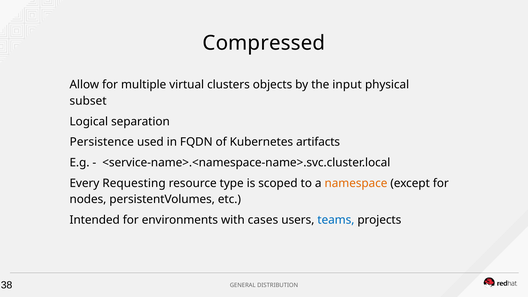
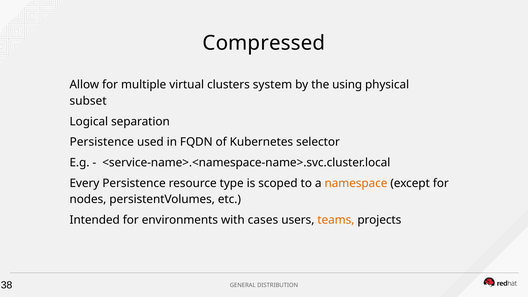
objects: objects -> system
input: input -> using
artifacts: artifacts -> selector
Every Requesting: Requesting -> Persistence
teams colour: blue -> orange
